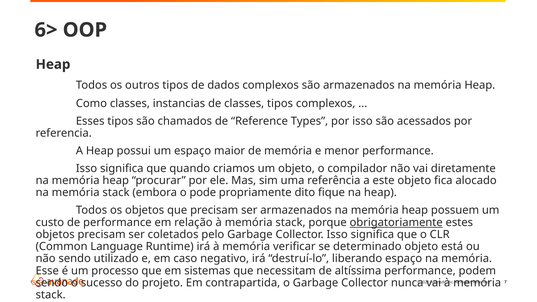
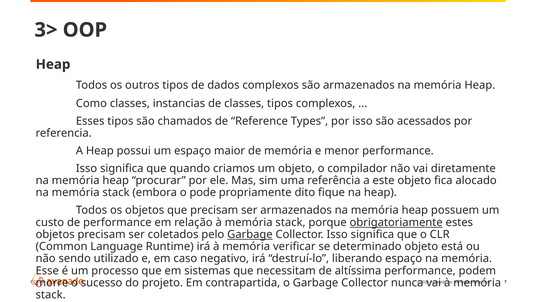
6>: 6> -> 3>
Garbage at (250, 234) underline: none -> present
sendo at (52, 283): sendo -> morre
